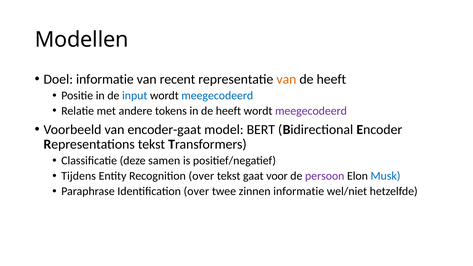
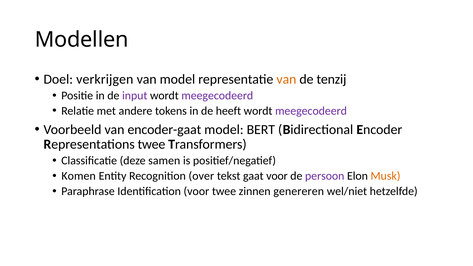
Doel informatie: informatie -> verkrijgen
van recent: recent -> model
heeft at (331, 79): heeft -> tenzij
input colour: blue -> purple
meegecodeerd at (217, 96) colour: blue -> purple
Representations tekst: tekst -> twee
Tijdens: Tijdens -> Komen
Musk colour: blue -> orange
Identification over: over -> voor
zinnen informatie: informatie -> genereren
